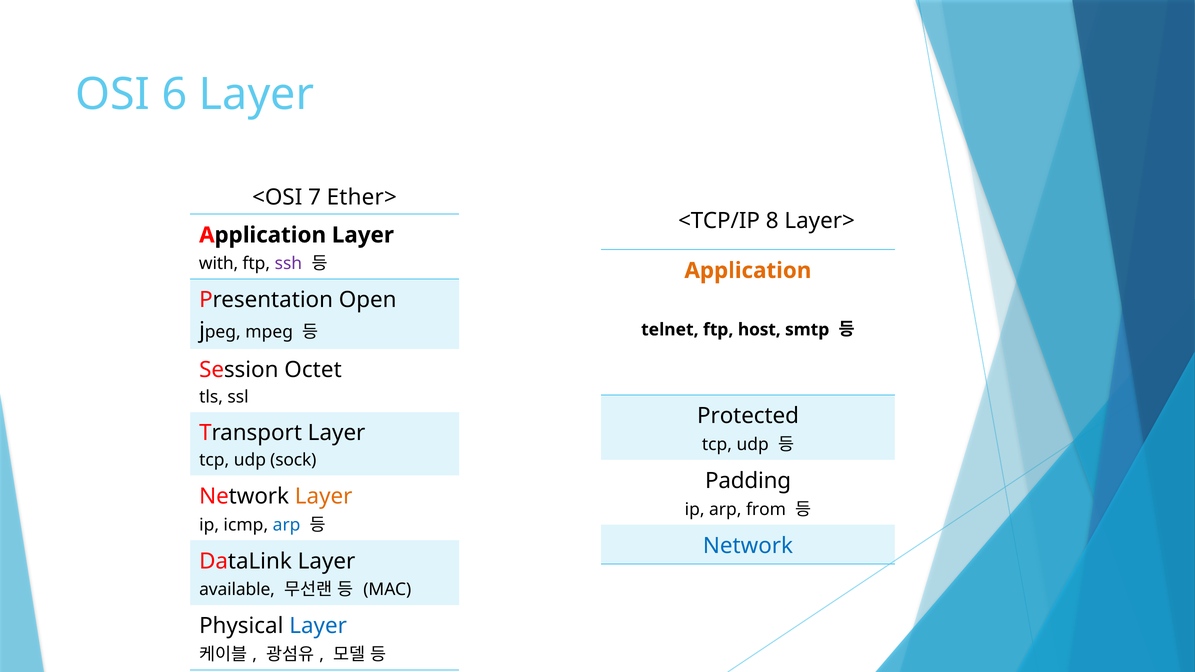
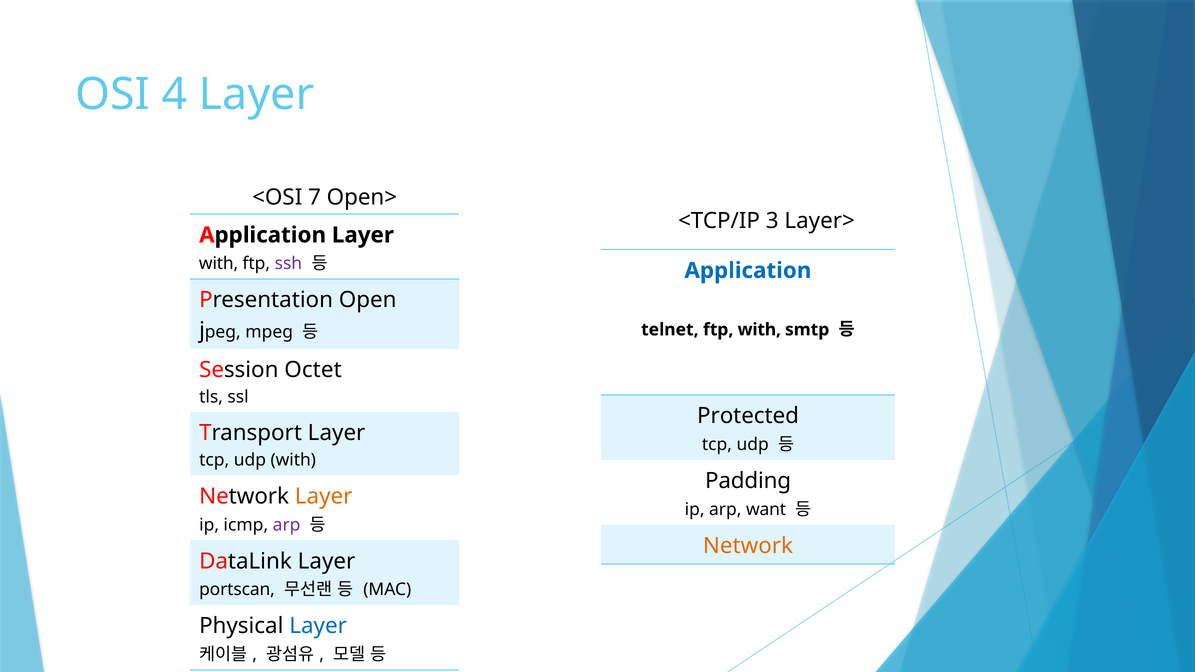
6: 6 -> 4
Ether>: Ether> -> Open>
8: 8 -> 3
Application at (748, 271) colour: orange -> blue
ftp host: host -> with
udp sock: sock -> with
from: from -> want
arp at (287, 525) colour: blue -> purple
Network at (748, 546) colour: blue -> orange
available: available -> portscan
